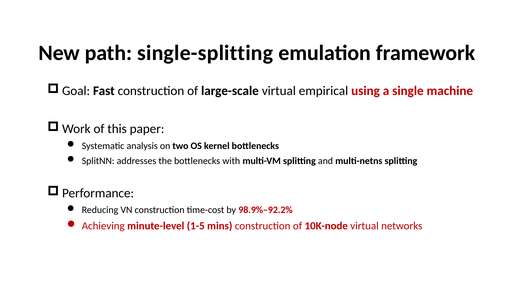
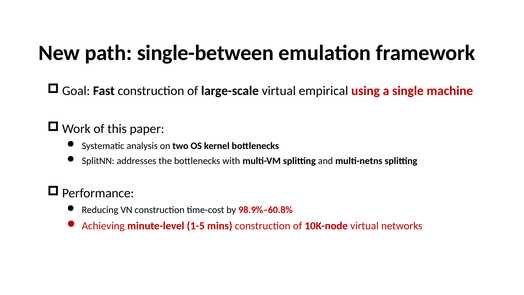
single-splitting: single-splitting -> single-between
98.9%–92.2%: 98.9%–92.2% -> 98.9%–60.8%
